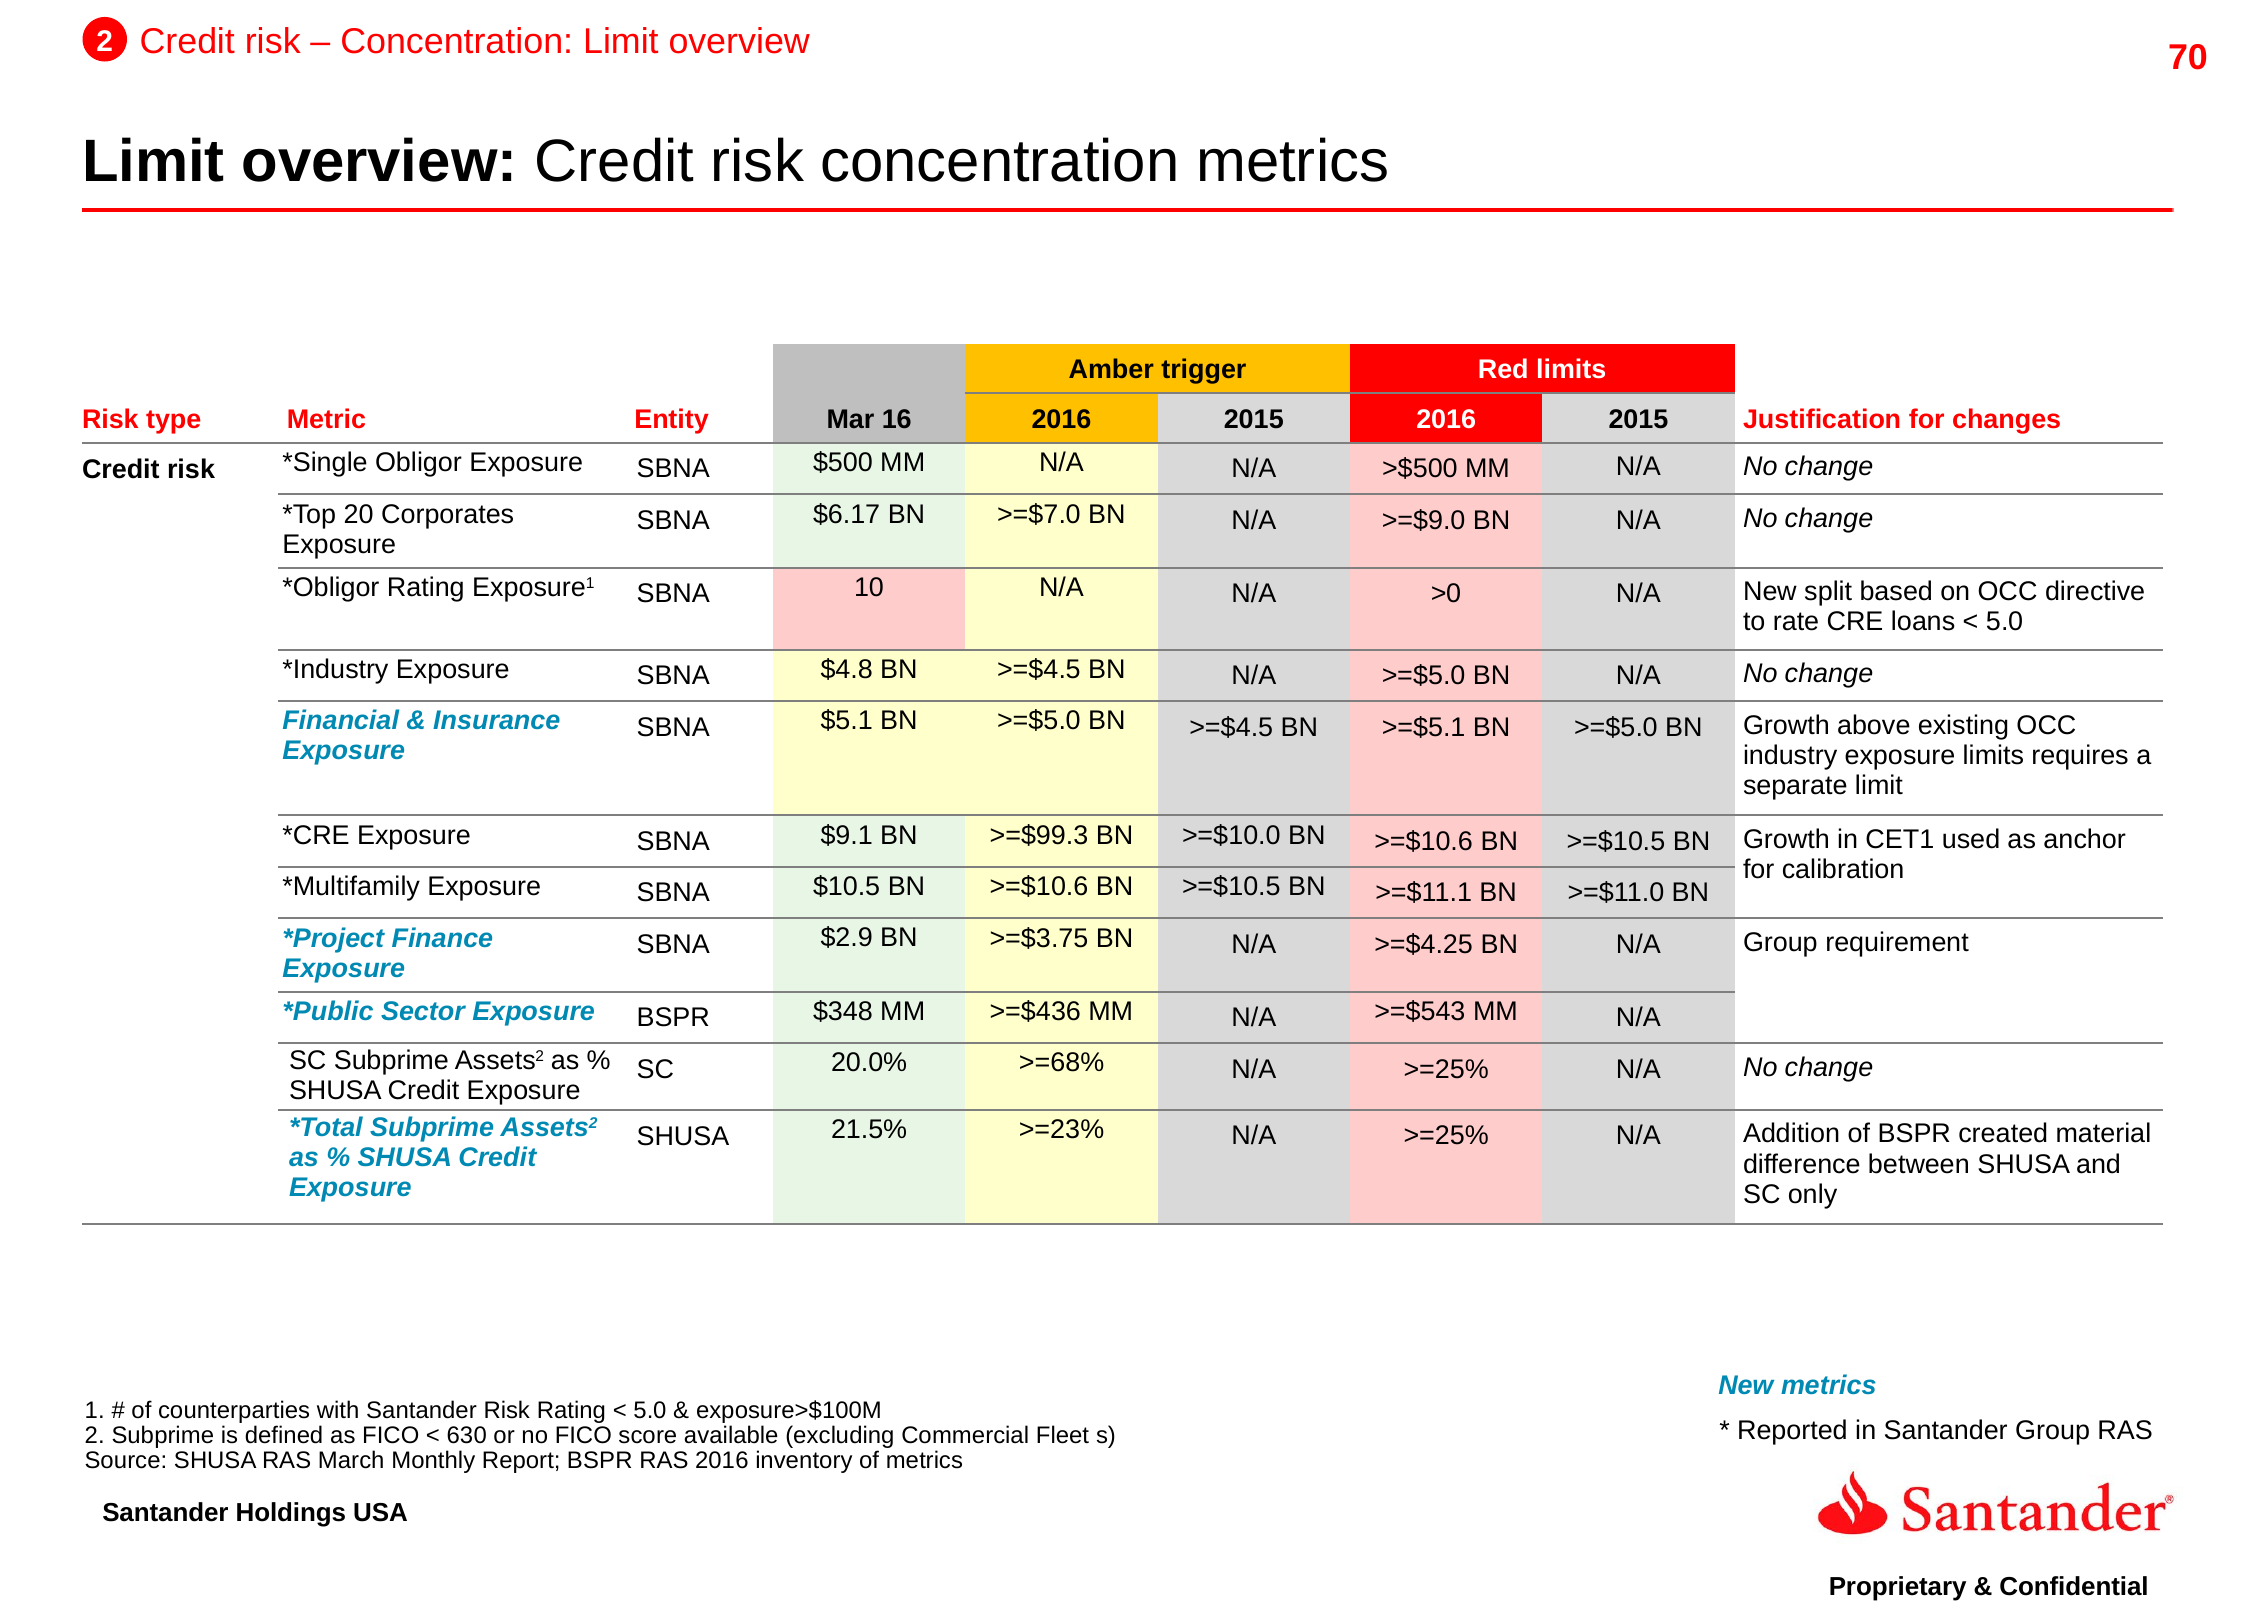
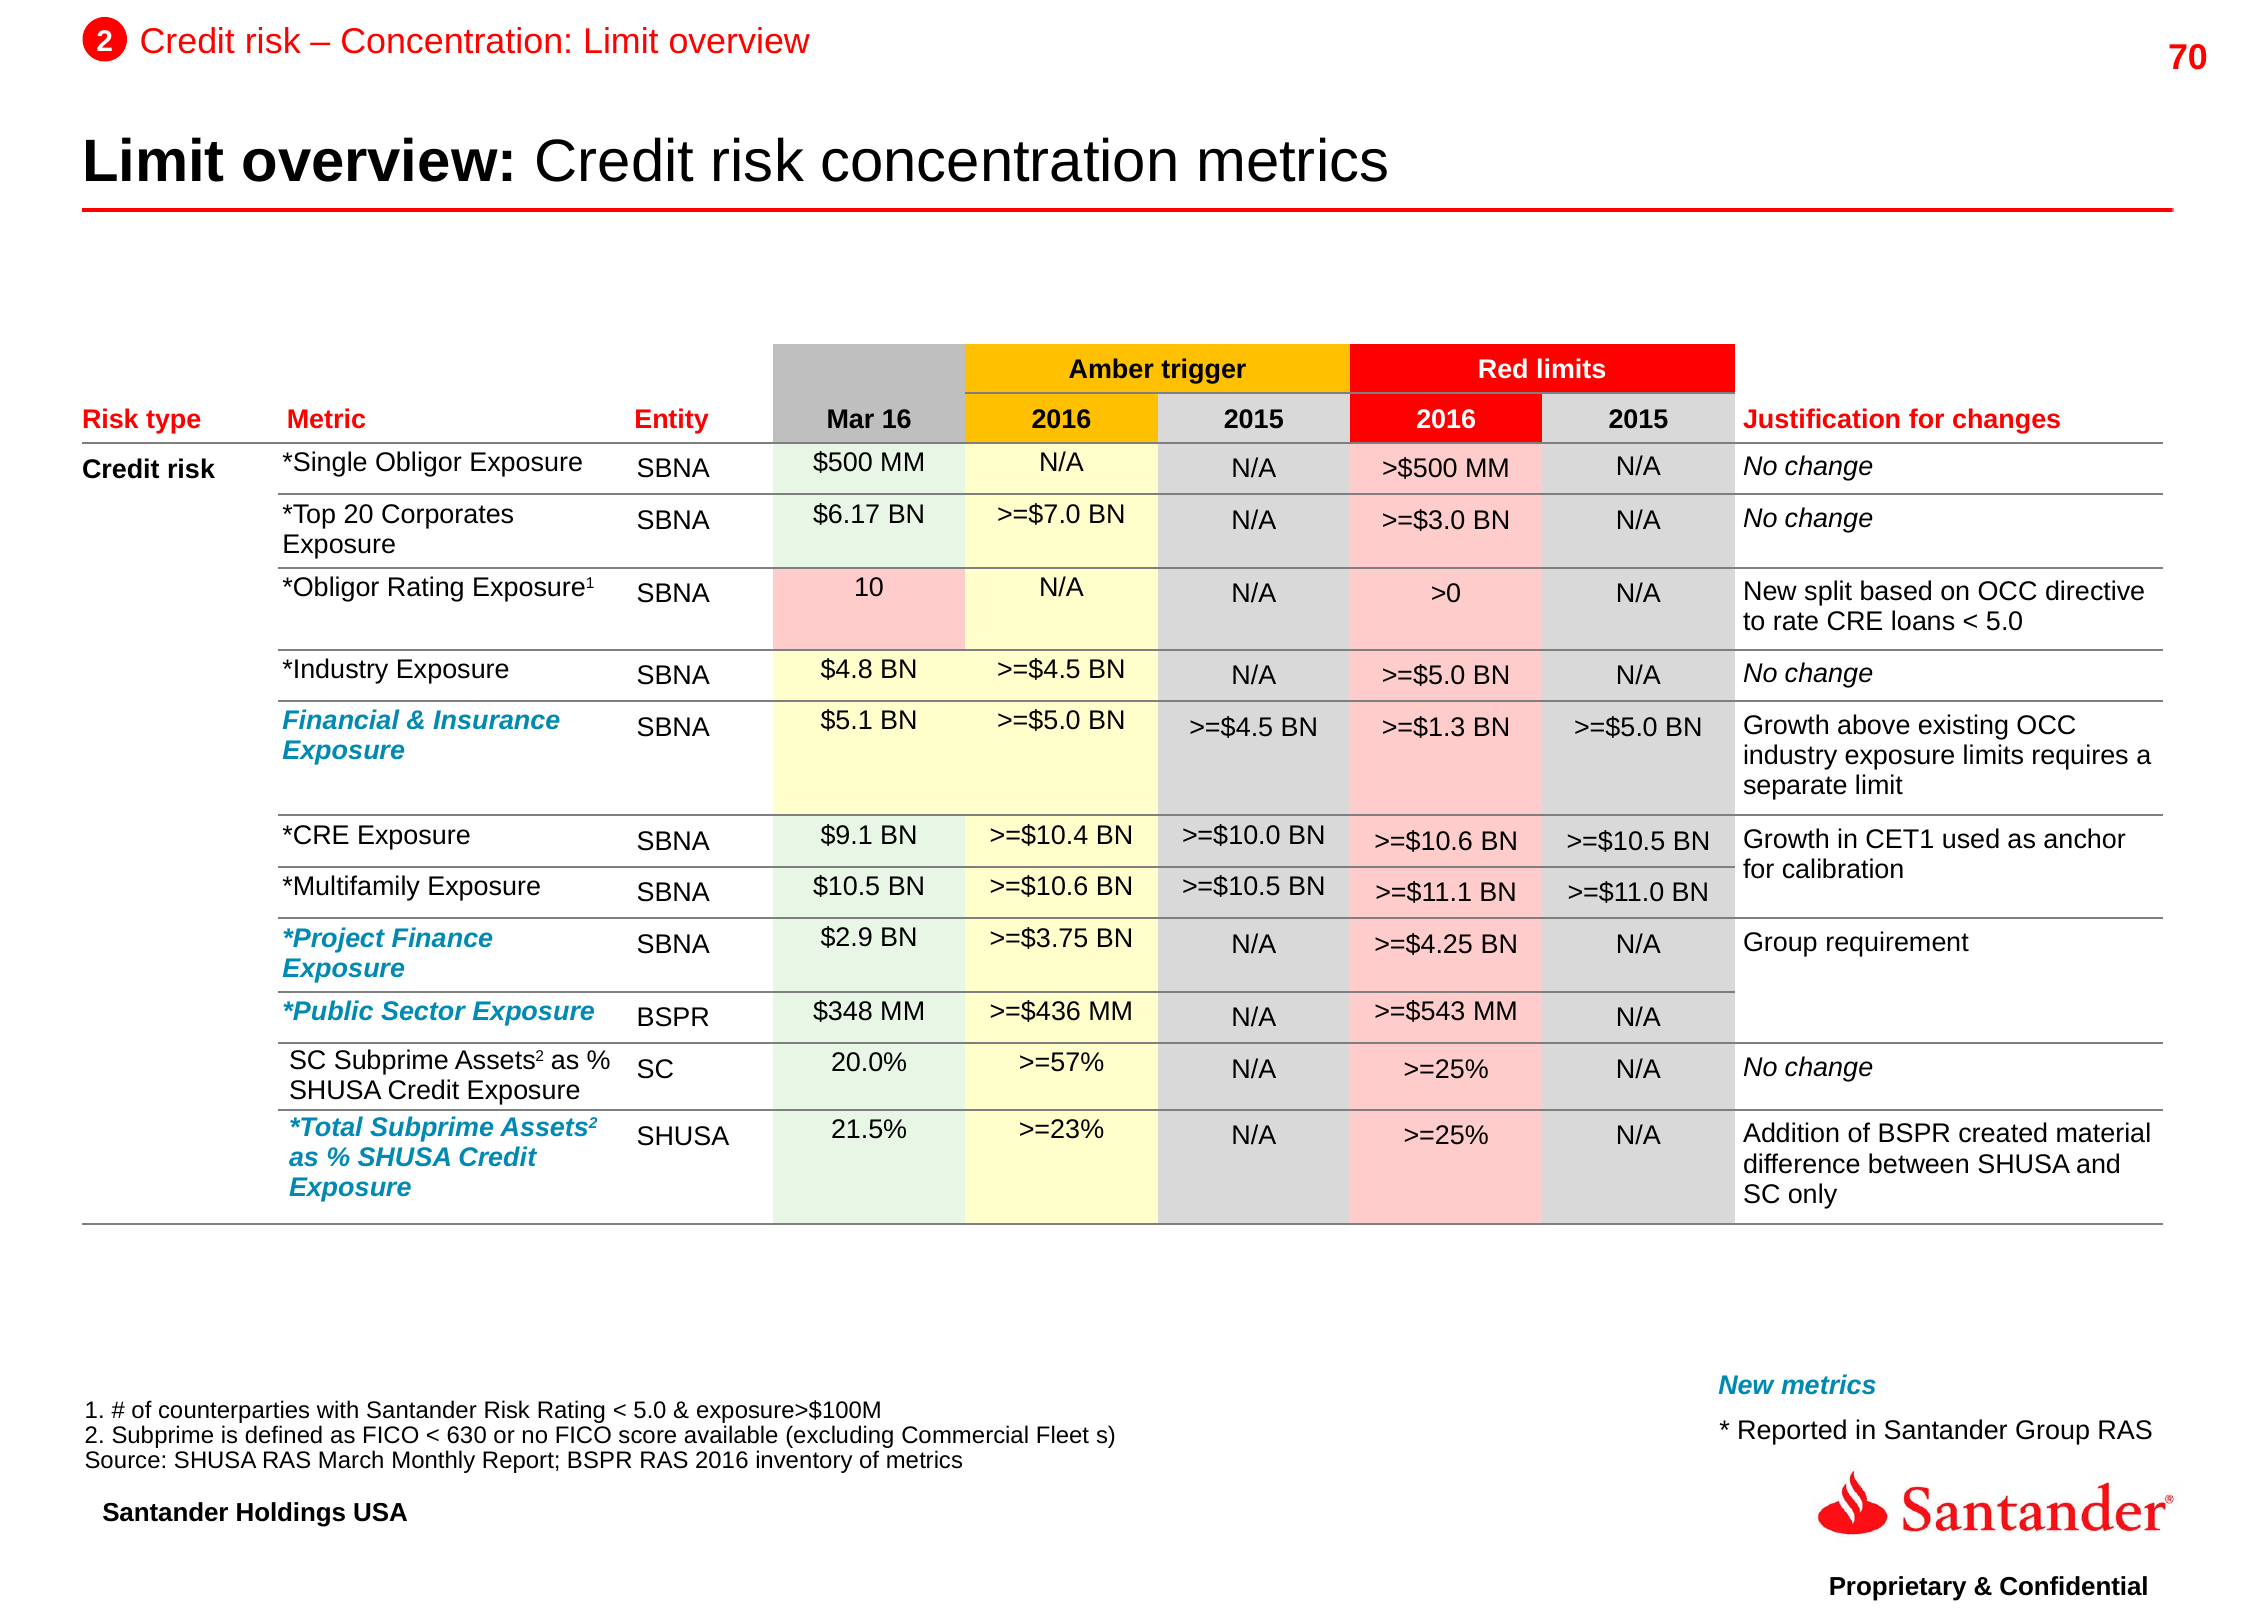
>=$9.0: >=$9.0 -> >=$3.0
>=$5.1: >=$5.1 -> >=$1.3
>=$99.3: >=$99.3 -> >=$10.4
>=68%: >=68% -> >=57%
